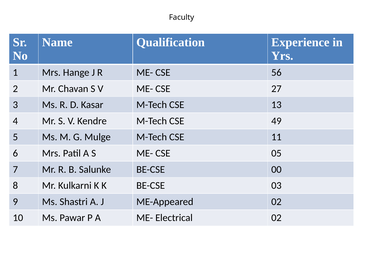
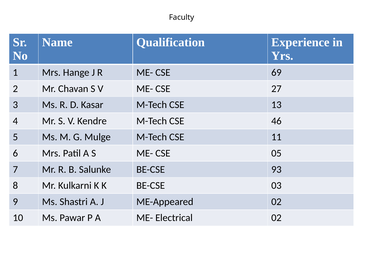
56: 56 -> 69
49: 49 -> 46
00: 00 -> 93
